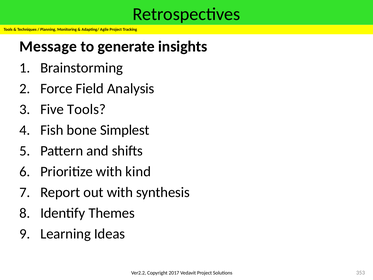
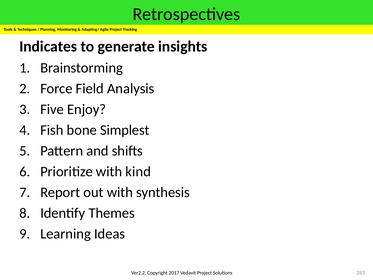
Message: Message -> Indicates
Five Tools: Tools -> Enjoy
